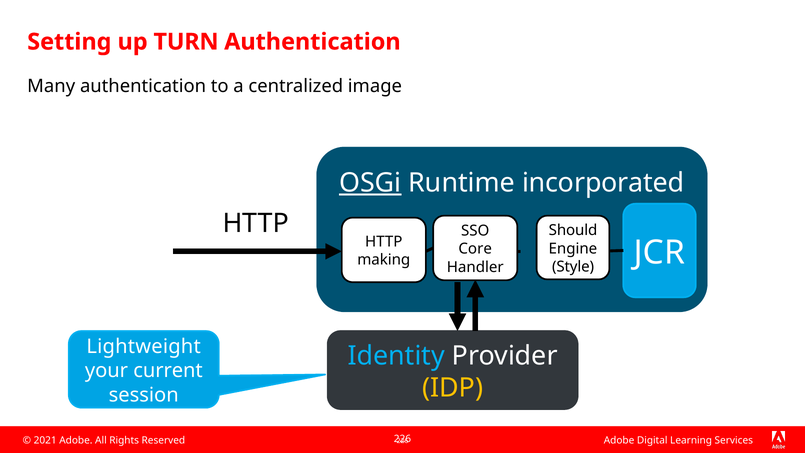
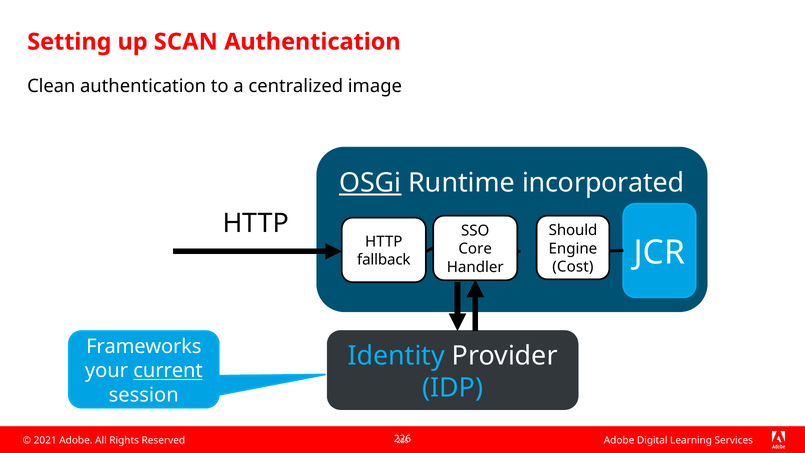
TURN: TURN -> SCAN
Many: Many -> Clean
making: making -> fallback
Style: Style -> Cost
Lightweight: Lightweight -> Frameworks
current underline: none -> present
IDP colour: yellow -> light blue
